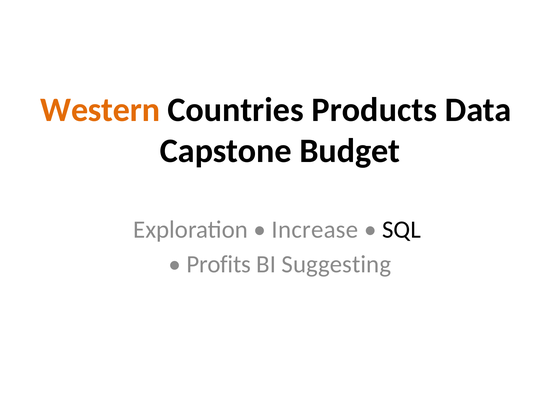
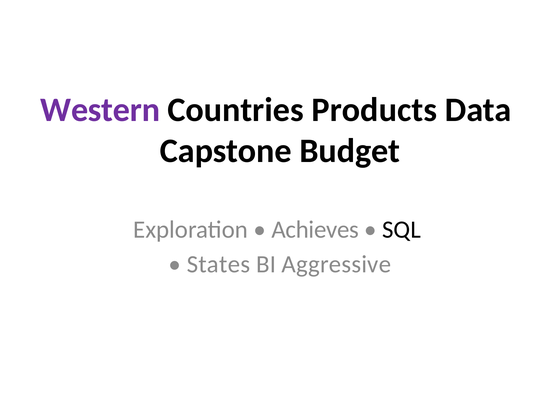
Western colour: orange -> purple
Increase: Increase -> Achieves
Profits: Profits -> States
Suggesting: Suggesting -> Aggressive
